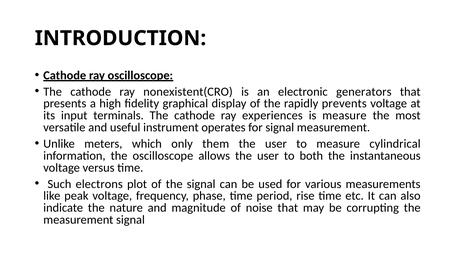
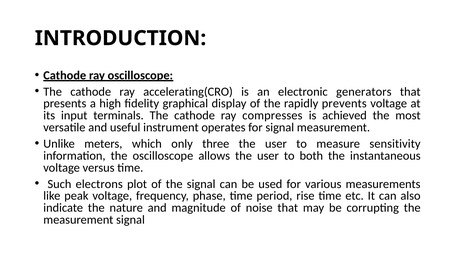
nonexistent(CRO: nonexistent(CRO -> accelerating(CRO
experiences: experiences -> compresses
is measure: measure -> achieved
them: them -> three
cylindrical: cylindrical -> sensitivity
